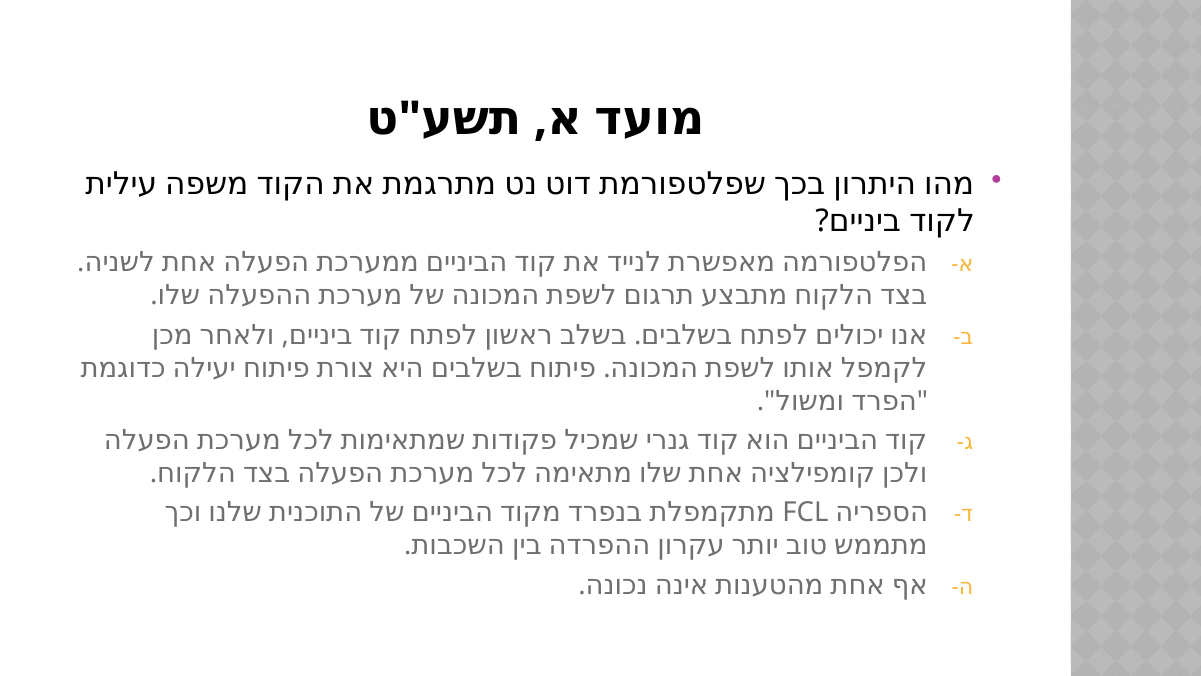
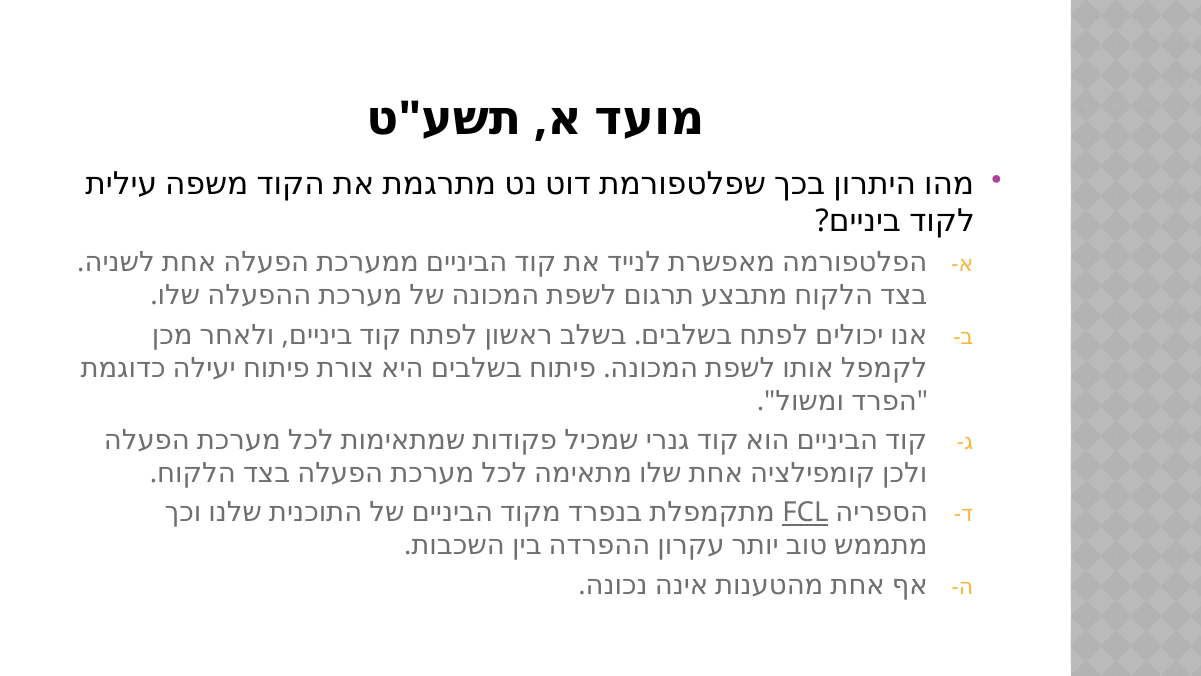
FCL underline: none -> present
